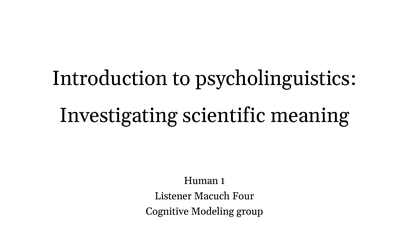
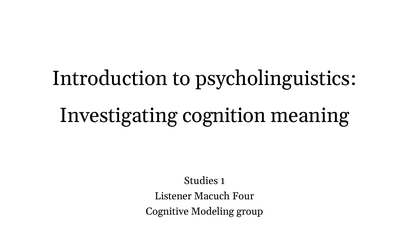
scientific: scientific -> cognition
Human: Human -> Studies
